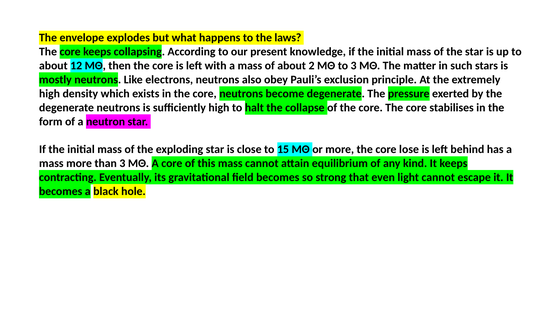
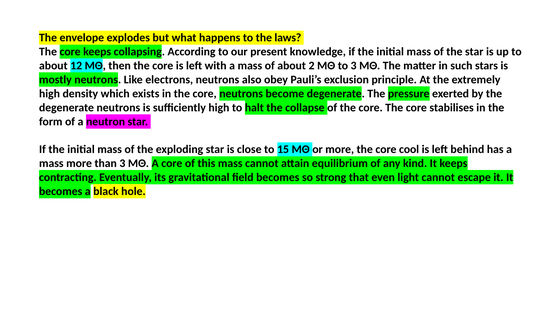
lose: lose -> cool
